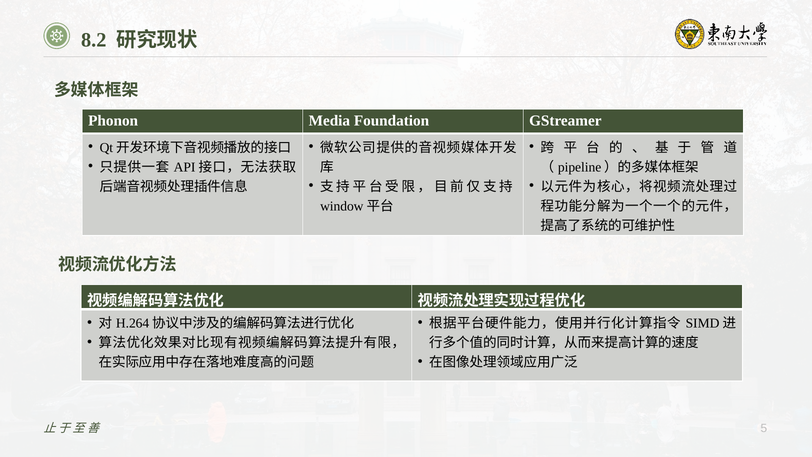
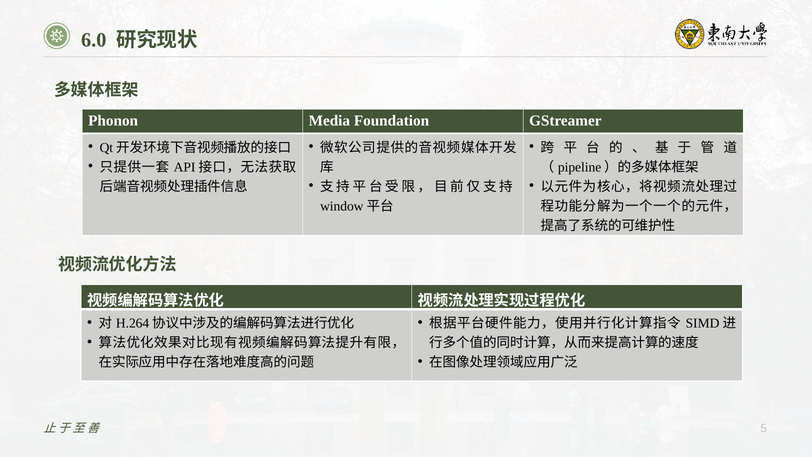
8.2: 8.2 -> 6.0
